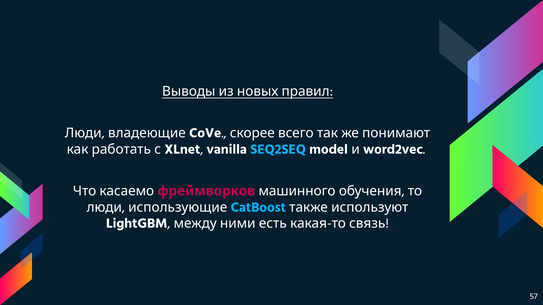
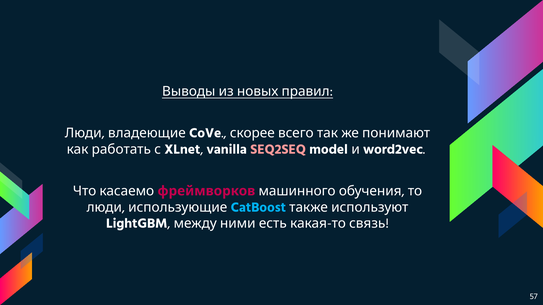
SEQ2SEQ colour: light blue -> pink
